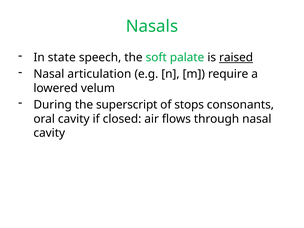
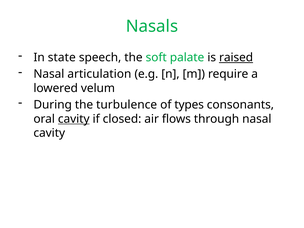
superscript: superscript -> turbulence
stops: stops -> types
cavity at (74, 119) underline: none -> present
